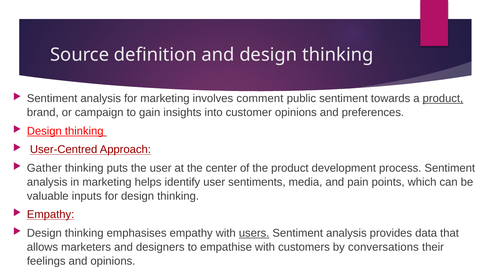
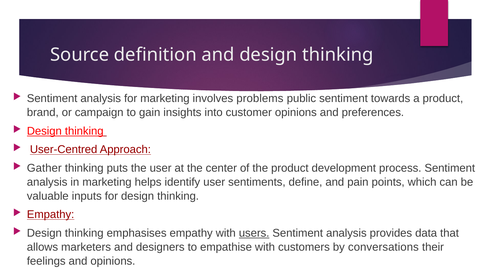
comment: comment -> problems
product at (443, 99) underline: present -> none
media: media -> define
